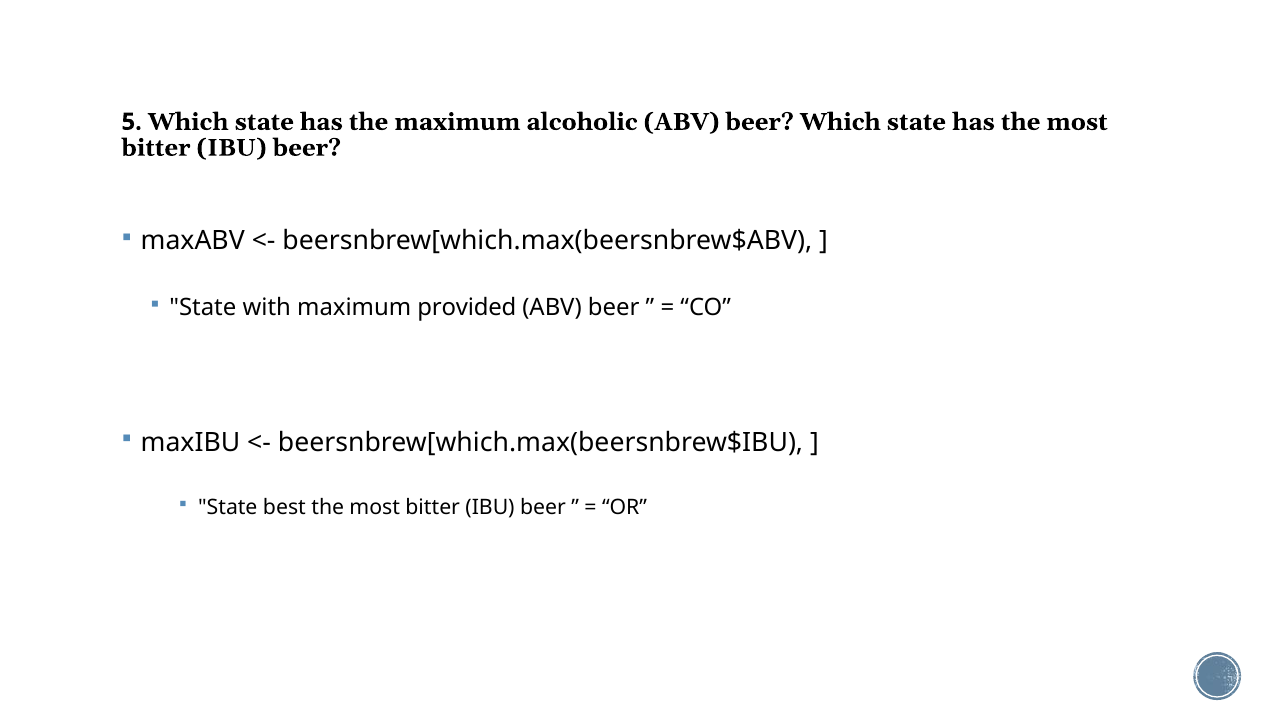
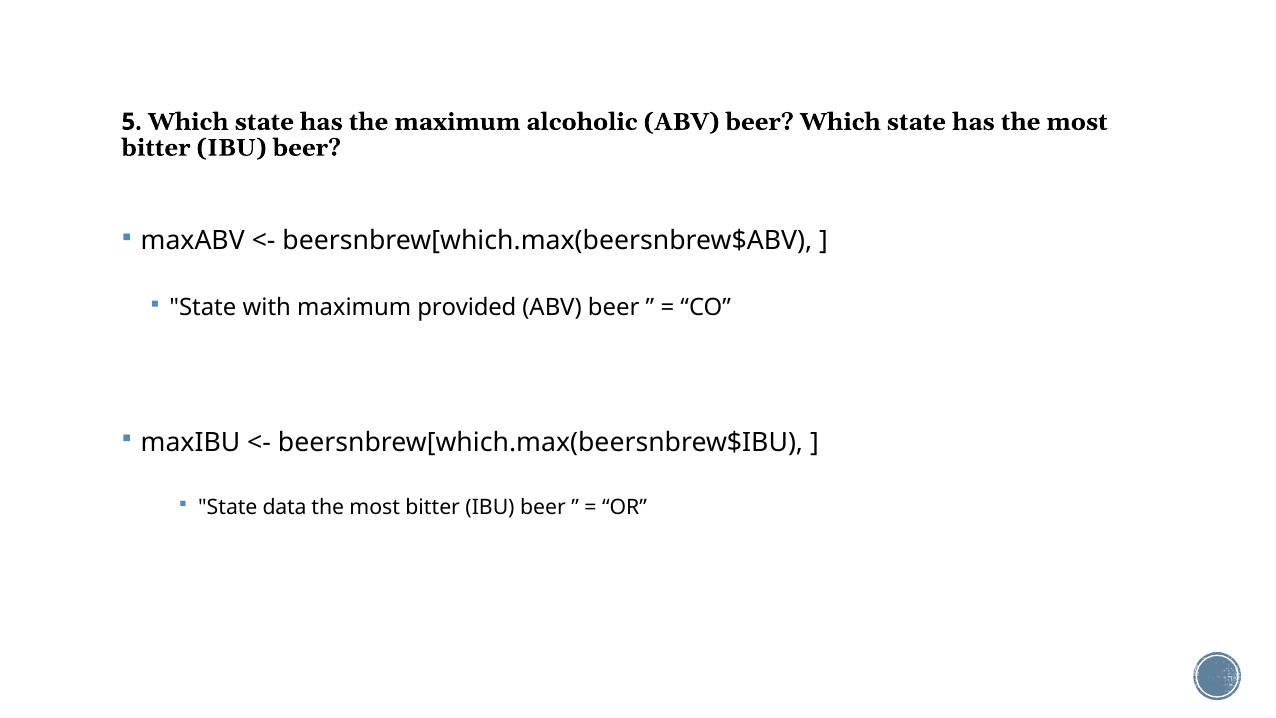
best: best -> data
